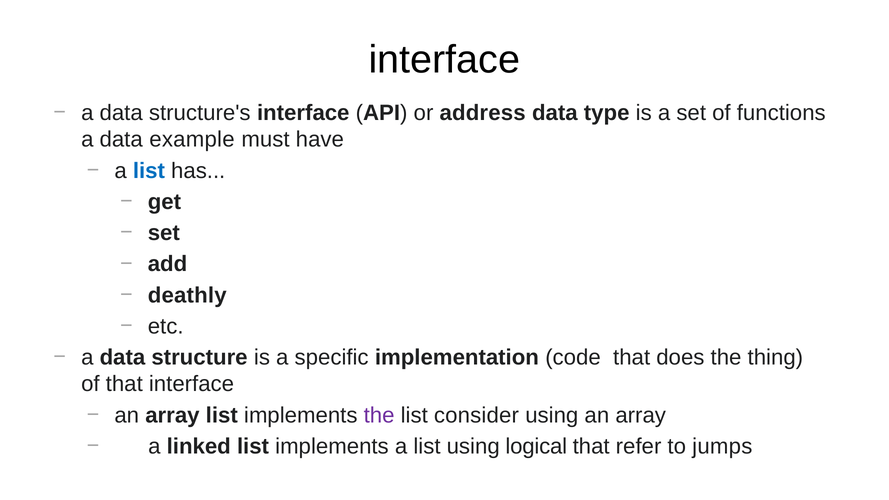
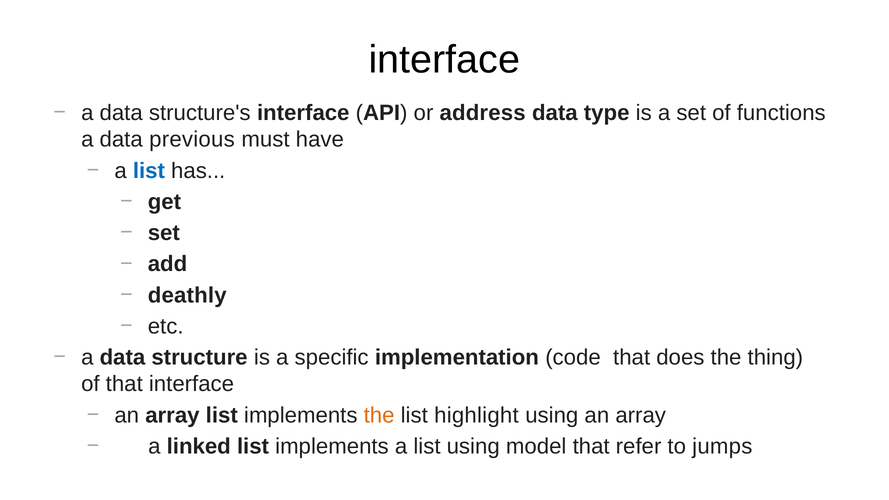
example: example -> previous
the at (379, 415) colour: purple -> orange
consider: consider -> highlight
logical: logical -> model
